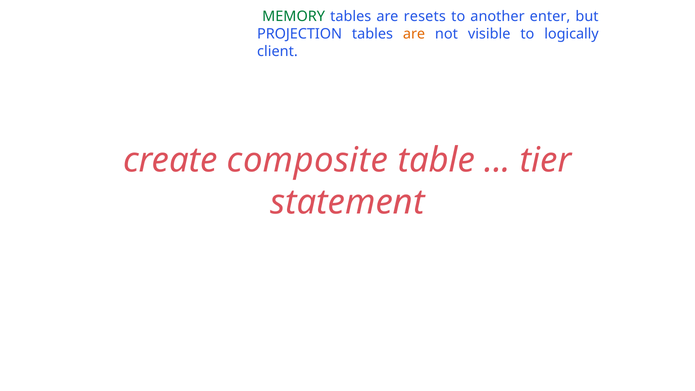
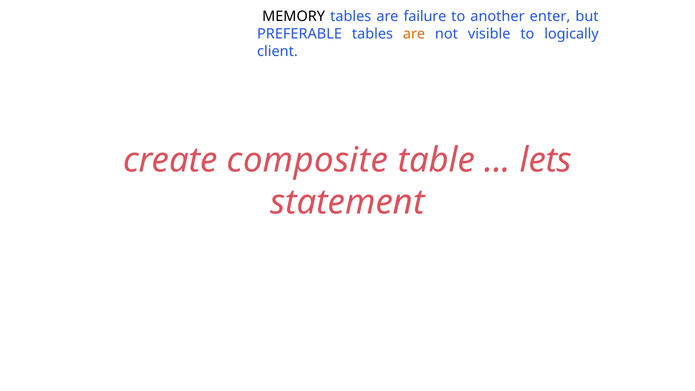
MEMORY colour: green -> black
resets: resets -> failure
PROJECTION: PROJECTION -> PREFERABLE
tier: tier -> lets
